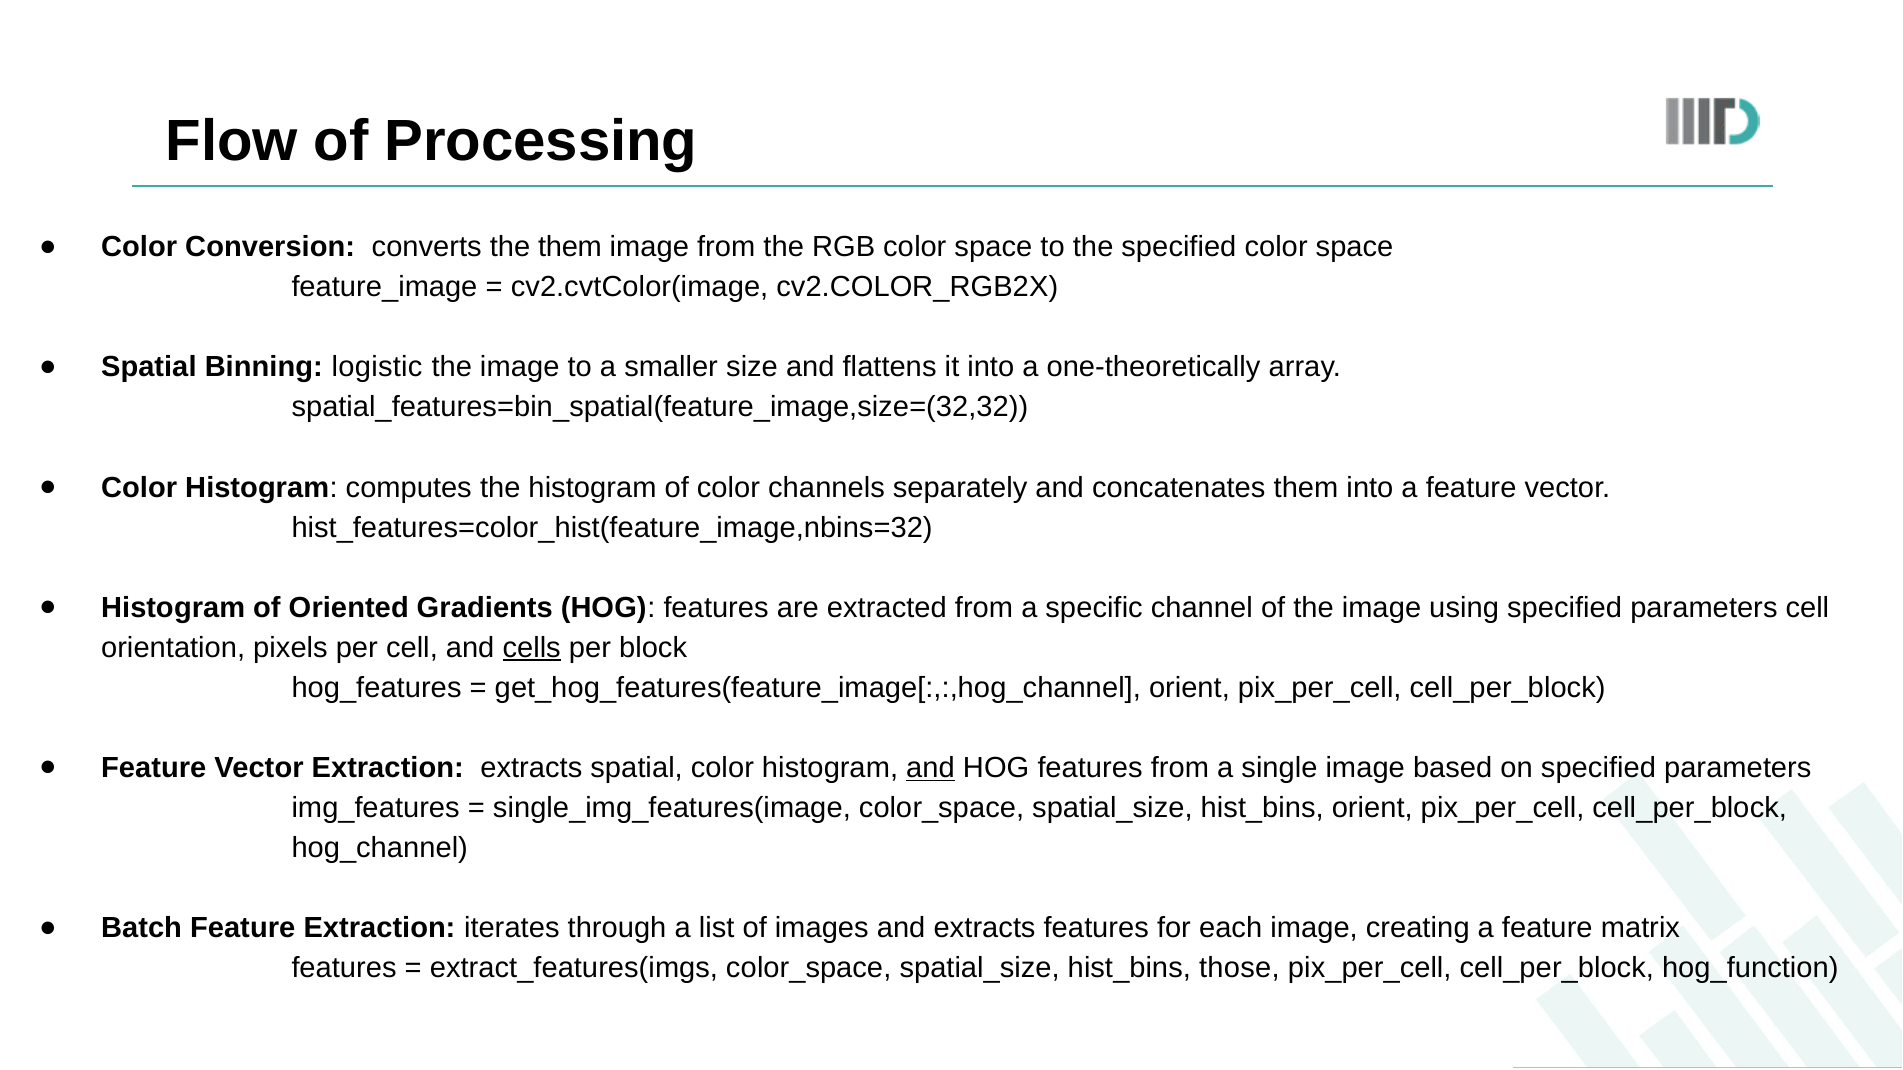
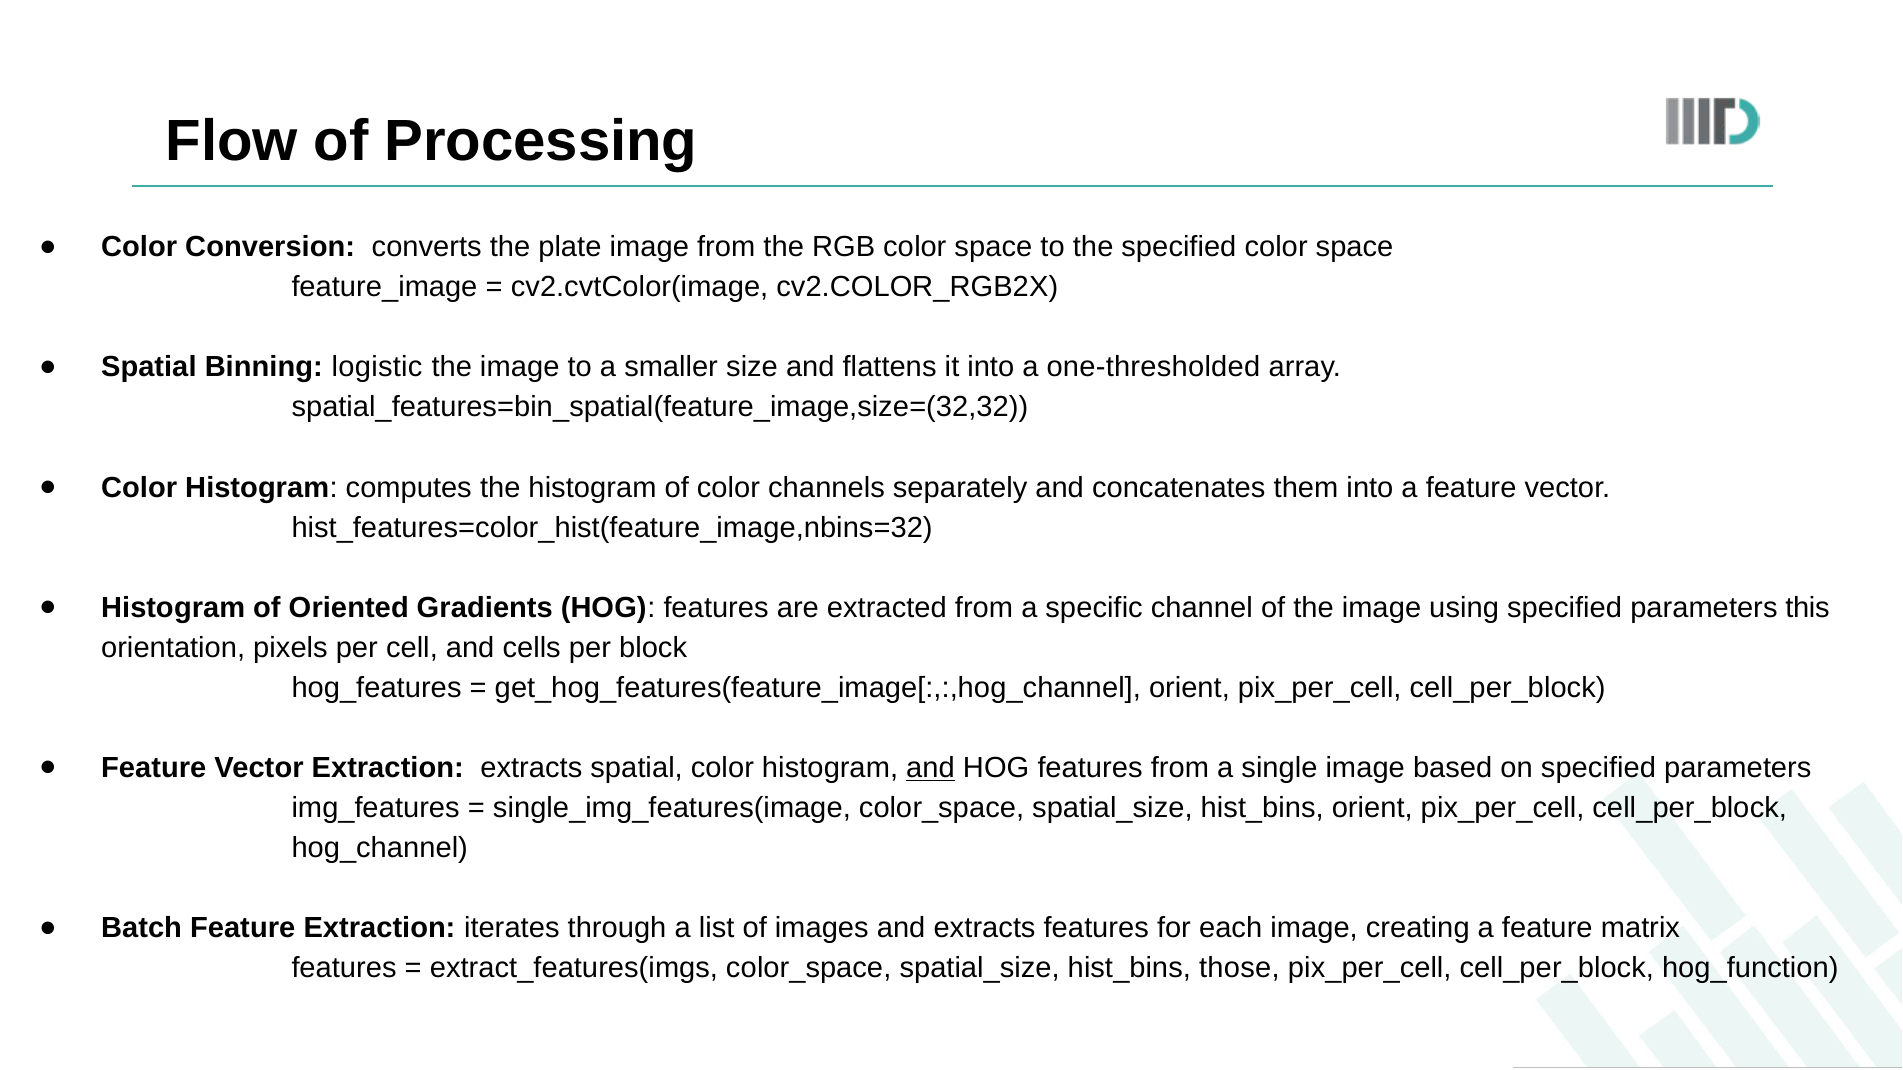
the them: them -> plate
one-theoretically: one-theoretically -> one-thresholded
parameters cell: cell -> this
cells underline: present -> none
